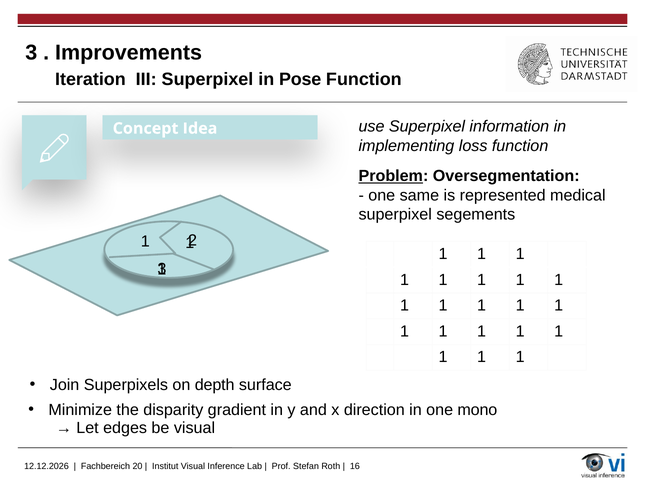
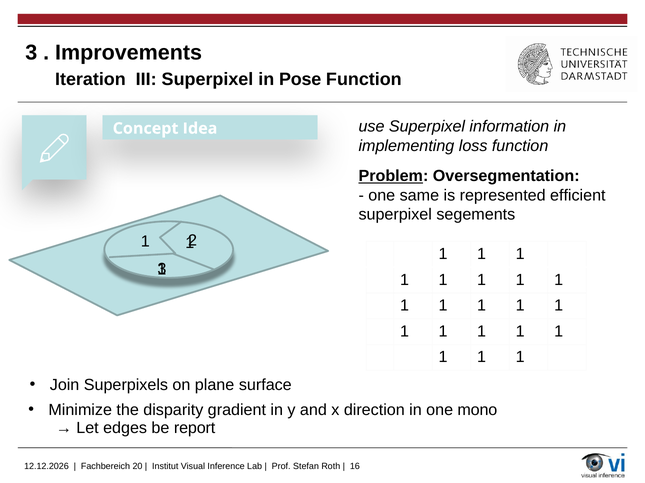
medical: medical -> efficient
depth: depth -> plane
be visual: visual -> report
